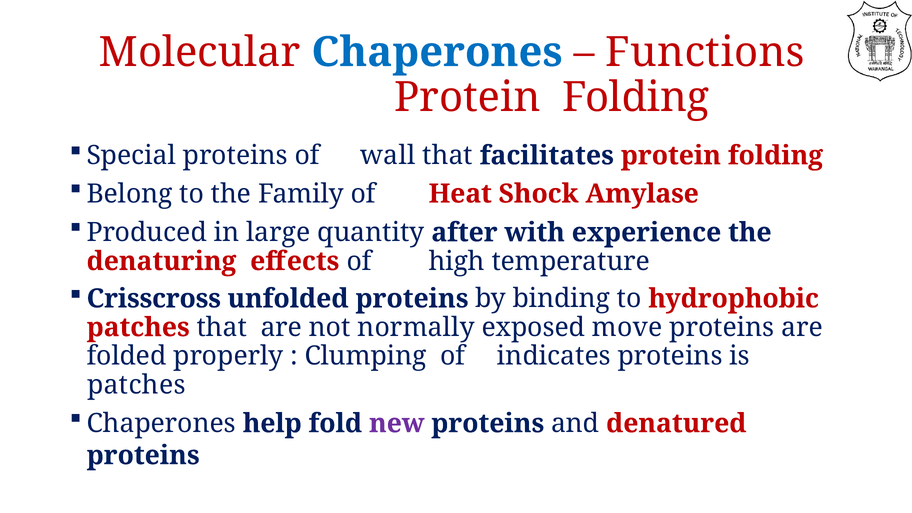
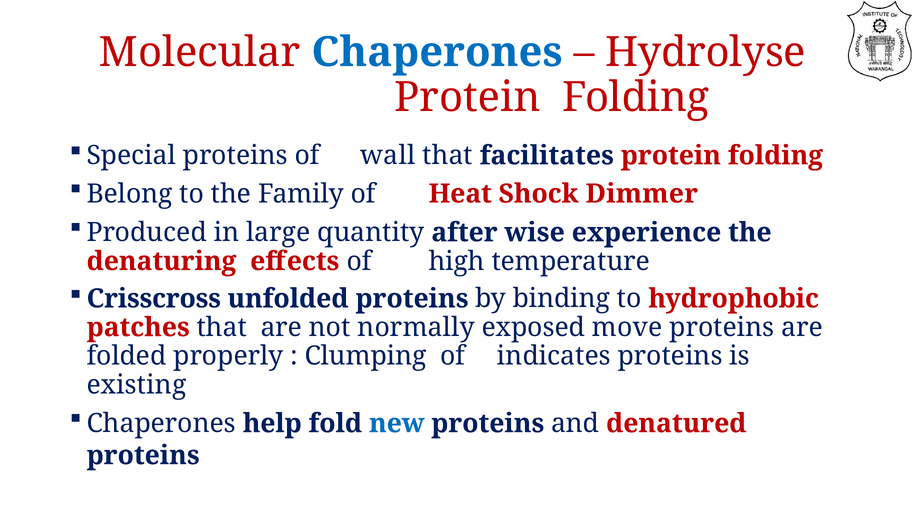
Functions: Functions -> Hydrolyse
Amylase: Amylase -> Dimmer
with: with -> wise
patches at (136, 385): patches -> existing
new colour: purple -> blue
